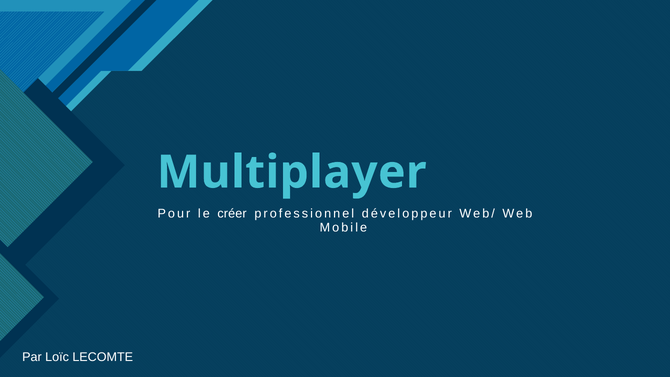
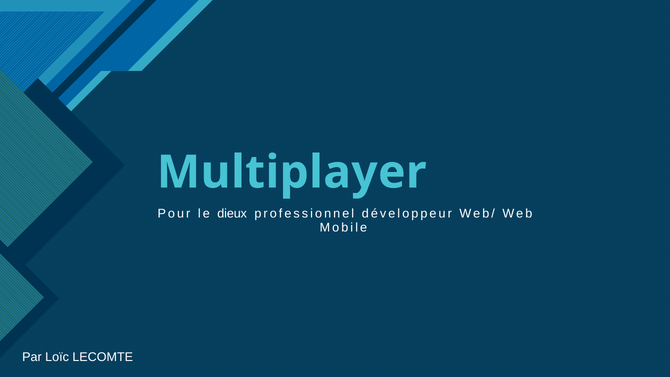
créer: créer -> dieux
